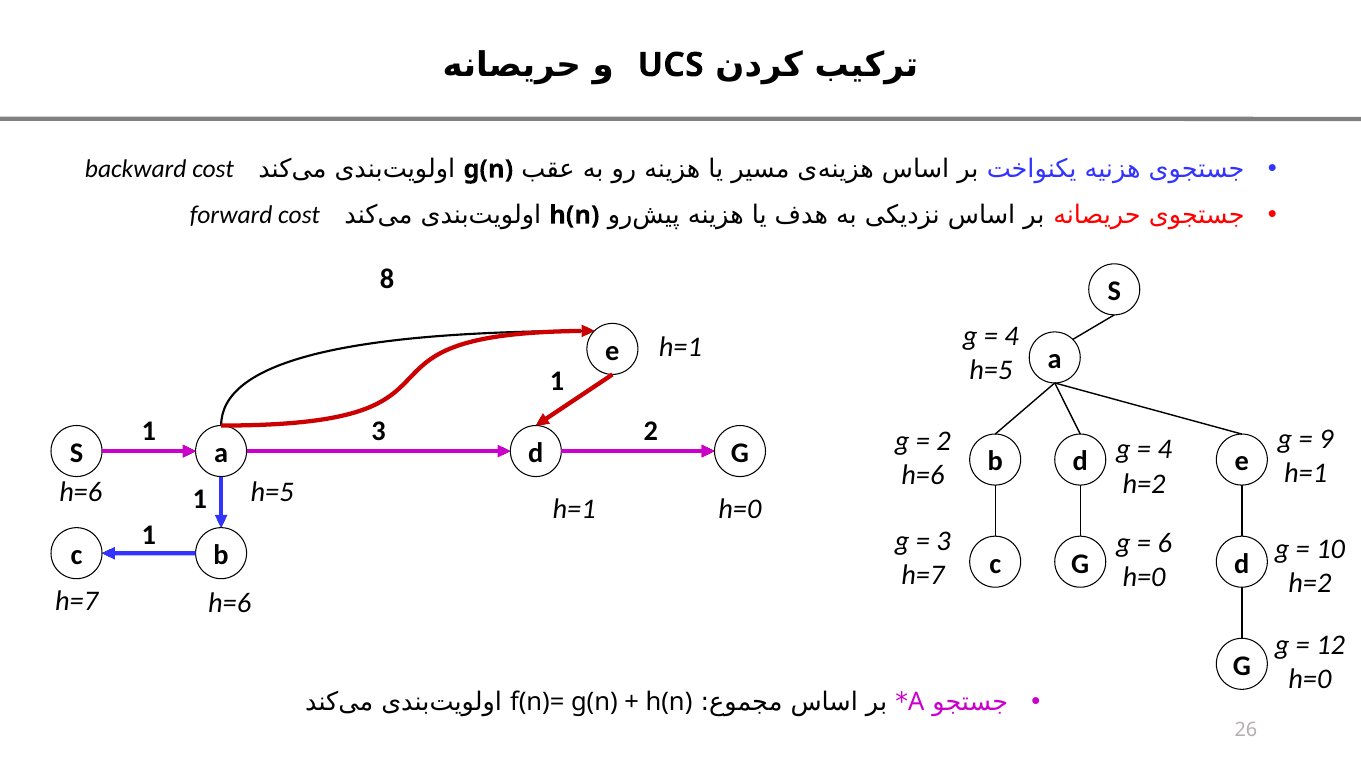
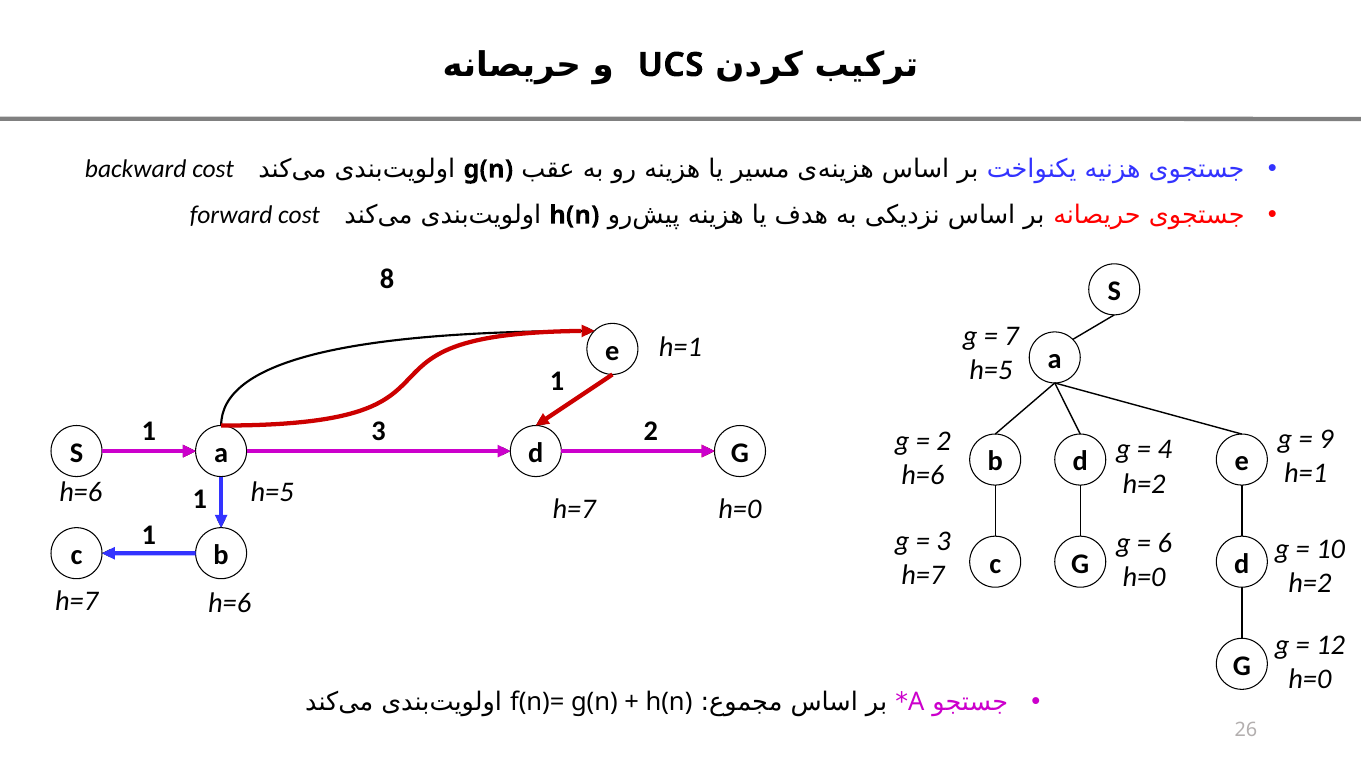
4 at (1012, 336): 4 -> 7
h=1 at (574, 509): h=1 -> h=7
